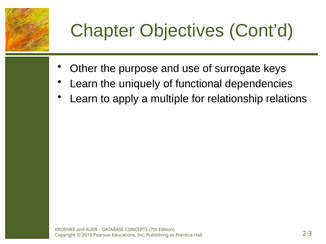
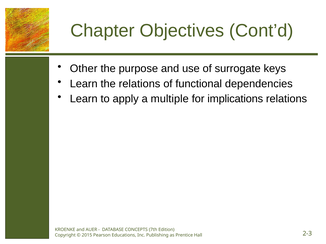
the uniquely: uniquely -> relations
relationship: relationship -> implications
